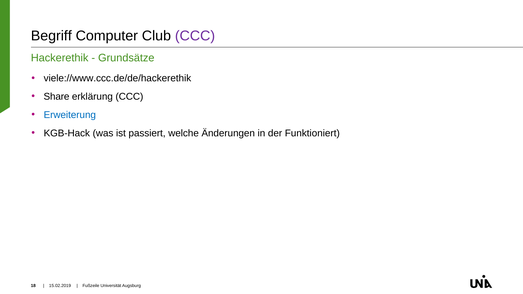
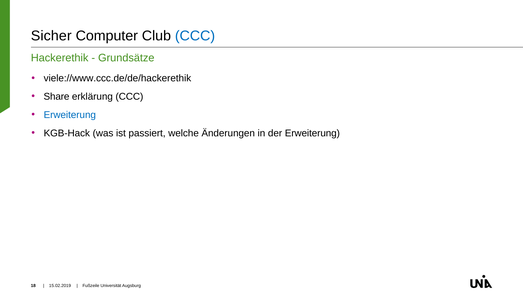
Begriff: Begriff -> Sicher
CCC at (195, 36) colour: purple -> blue
der Funktioniert: Funktioniert -> Erweiterung
